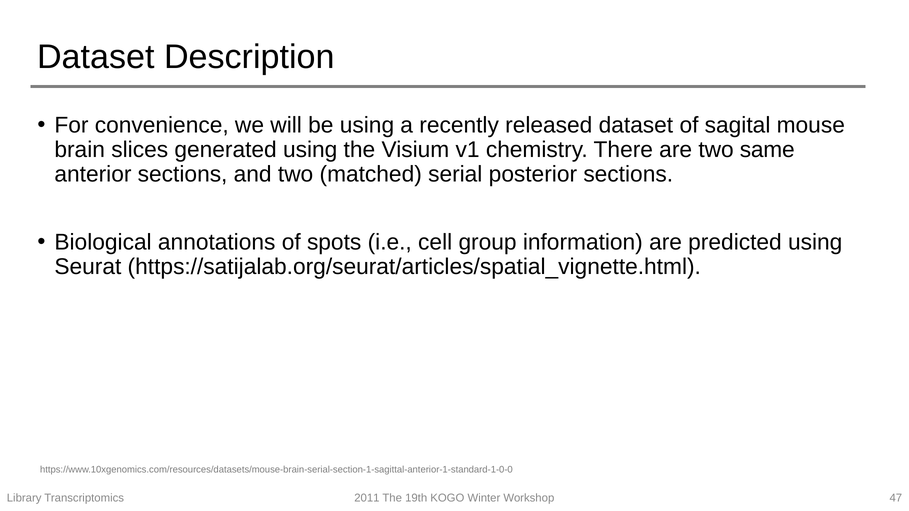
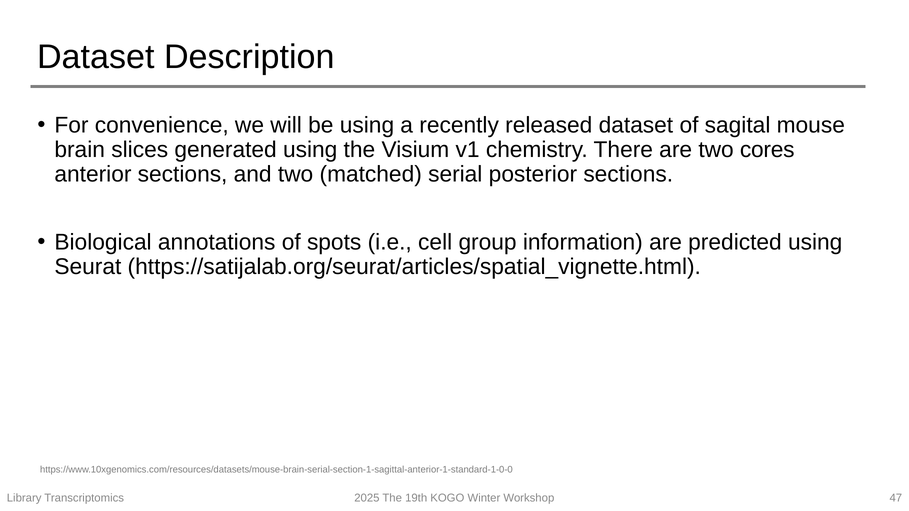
same: same -> cores
2011: 2011 -> 2025
